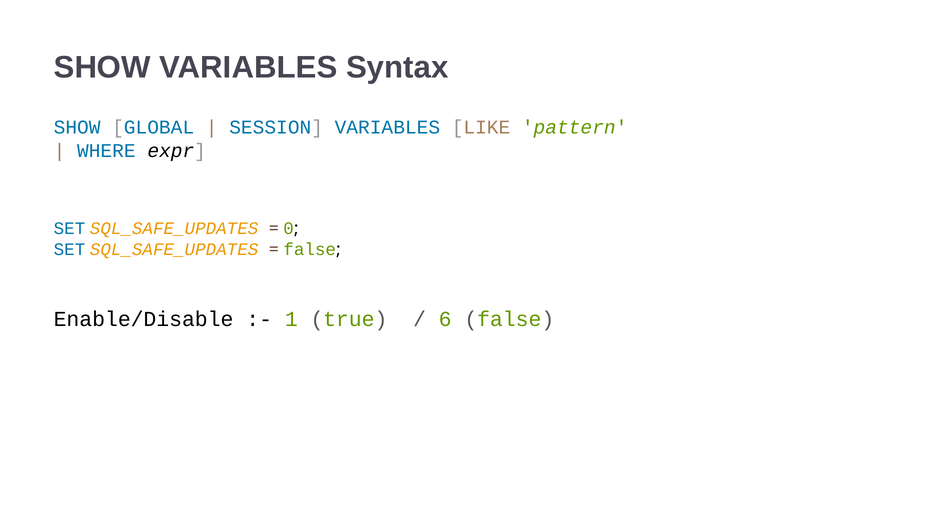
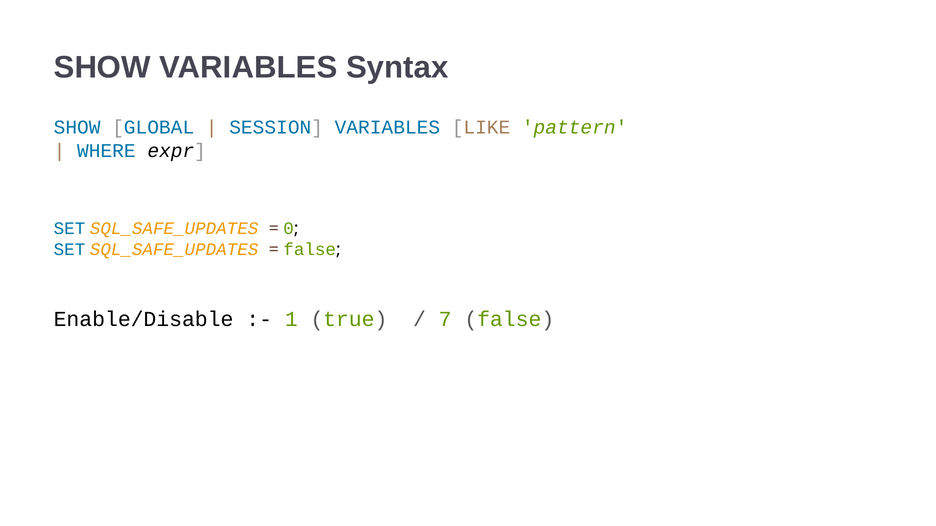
6: 6 -> 7
